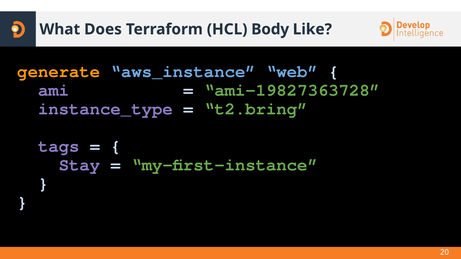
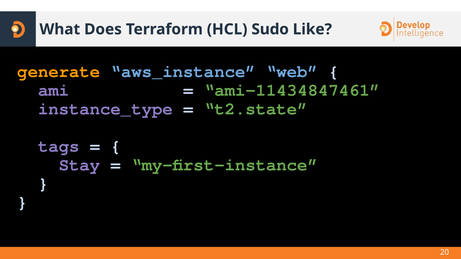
Body: Body -> Sudo
ami-19827363728: ami-19827363728 -> ami-11434847461
t2.bring: t2.bring -> t2.state
